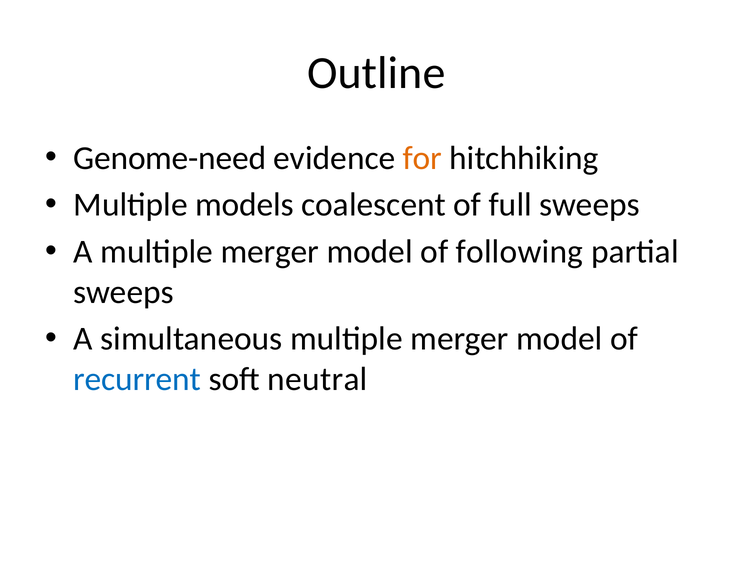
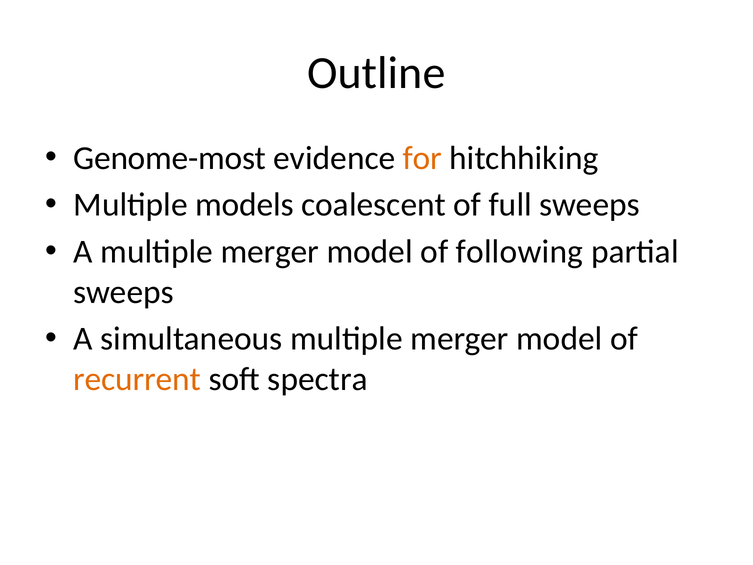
Genome-need: Genome-need -> Genome-most
recurrent colour: blue -> orange
neutral: neutral -> spectra
